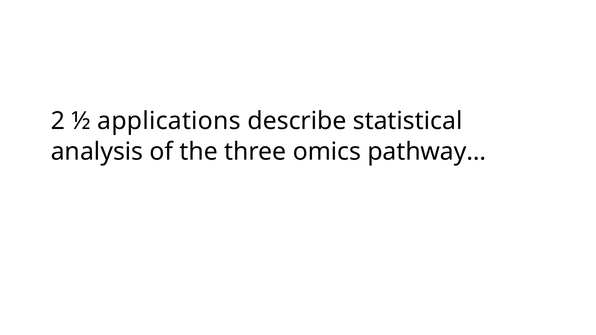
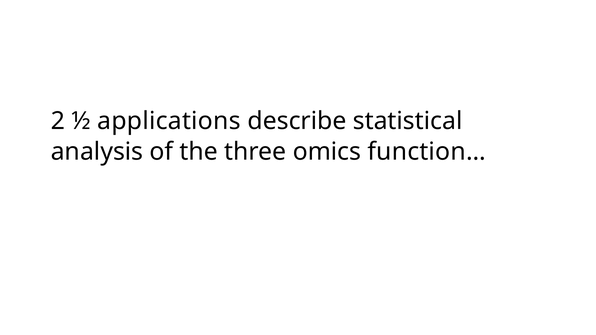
pathway…: pathway… -> function…
